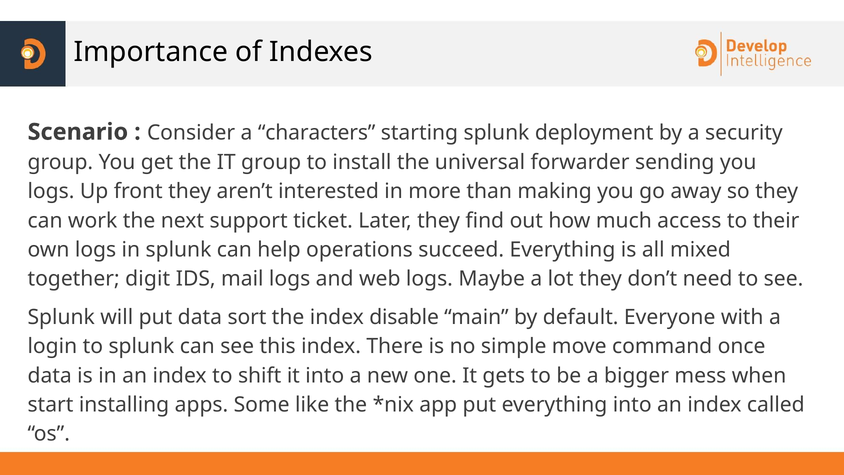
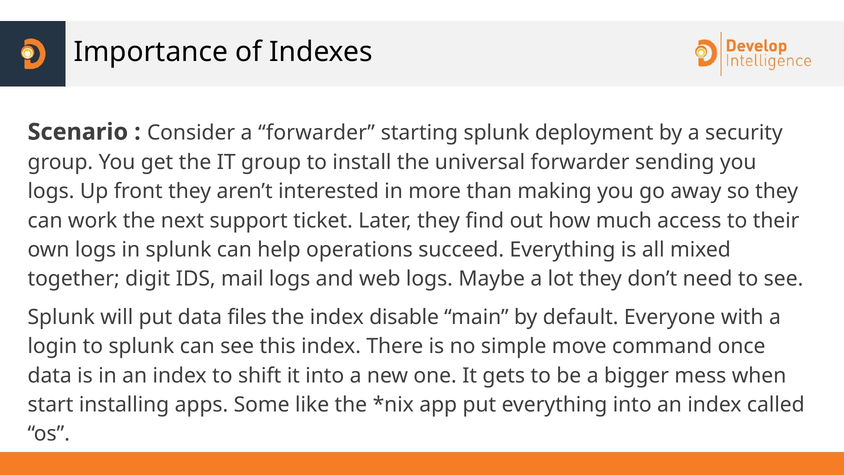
a characters: characters -> forwarder
sort: sort -> files
